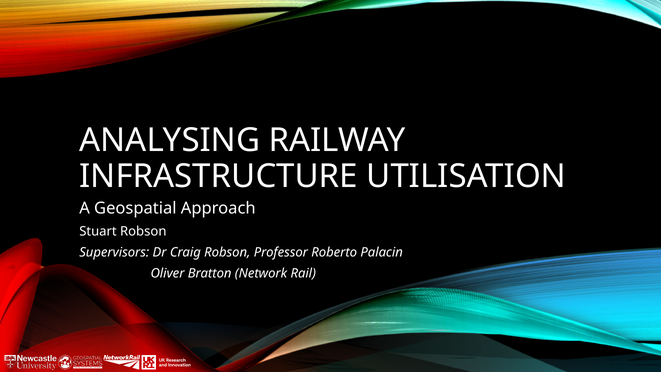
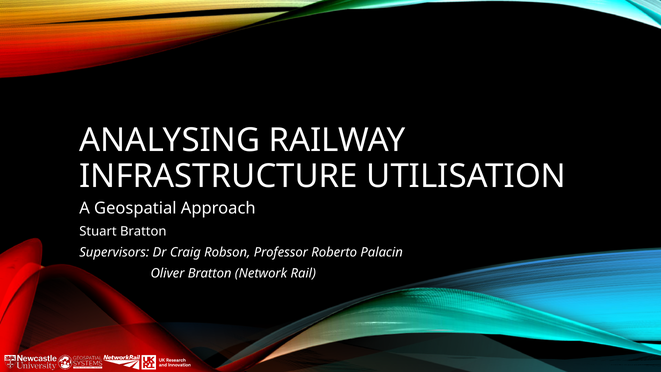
Stuart Robson: Robson -> Bratton
